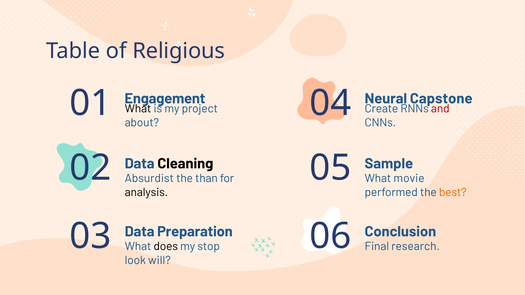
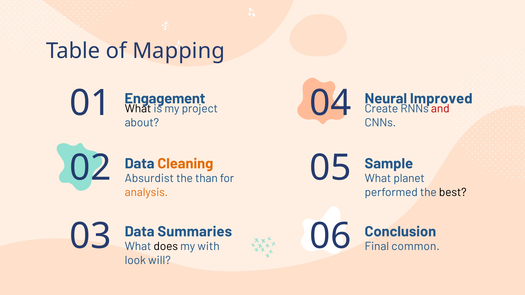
Religious: Religious -> Mapping
Capstone: Capstone -> Improved
Cleaning colour: black -> orange
movie: movie -> planet
analysis colour: black -> orange
best colour: orange -> black
Preparation: Preparation -> Summaries
stop: stop -> with
research: research -> common
